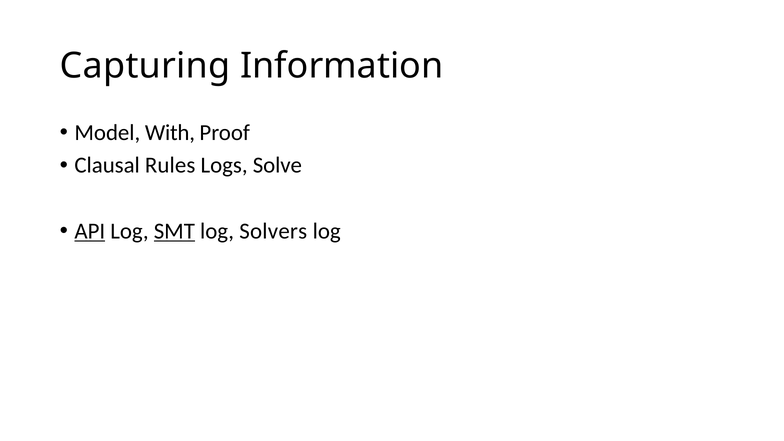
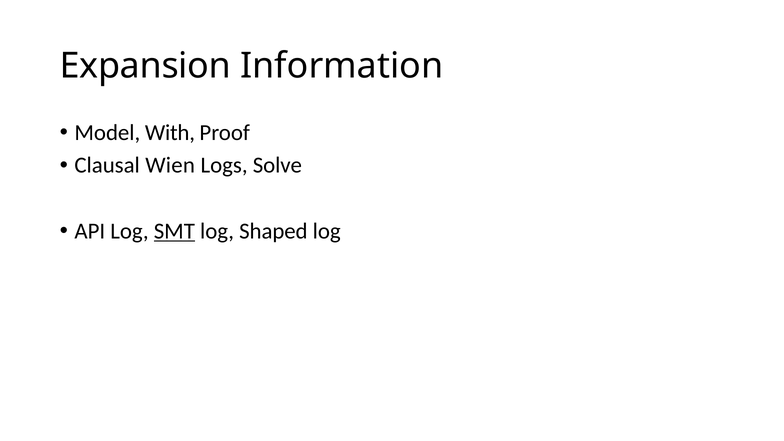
Capturing: Capturing -> Expansion
Rules: Rules -> Wien
API underline: present -> none
Solvers: Solvers -> Shaped
